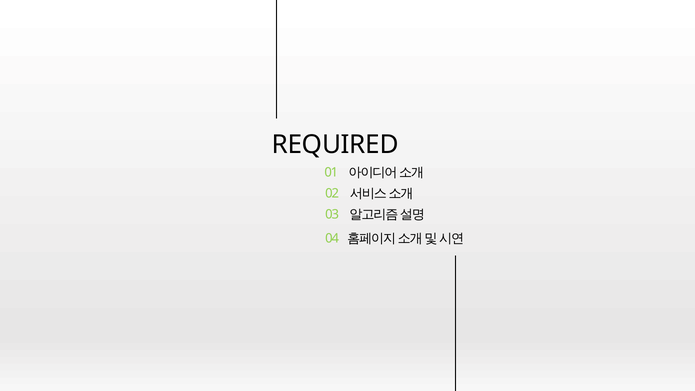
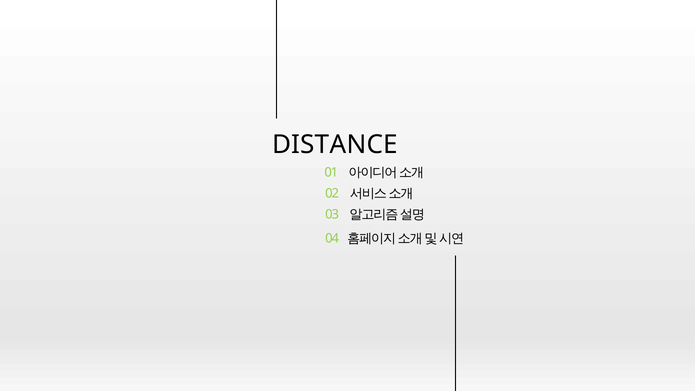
REQUIRED: REQUIRED -> DISTANCE
